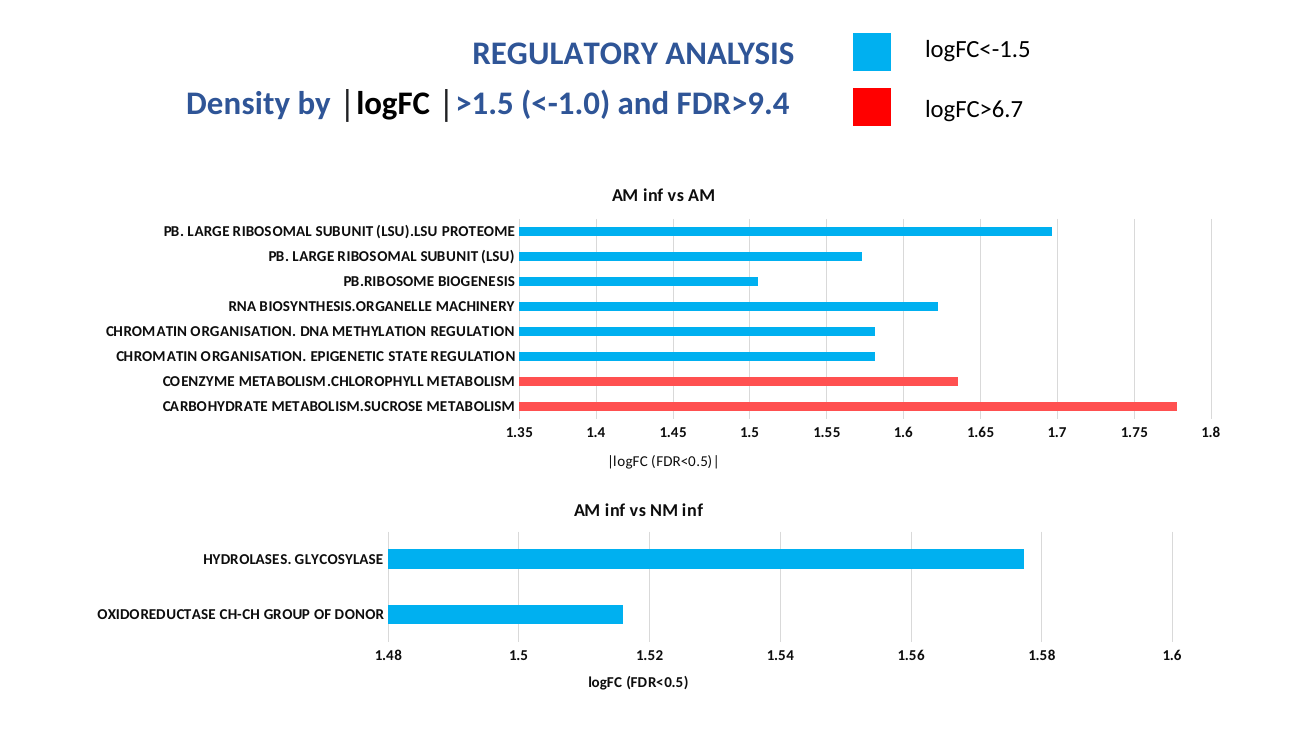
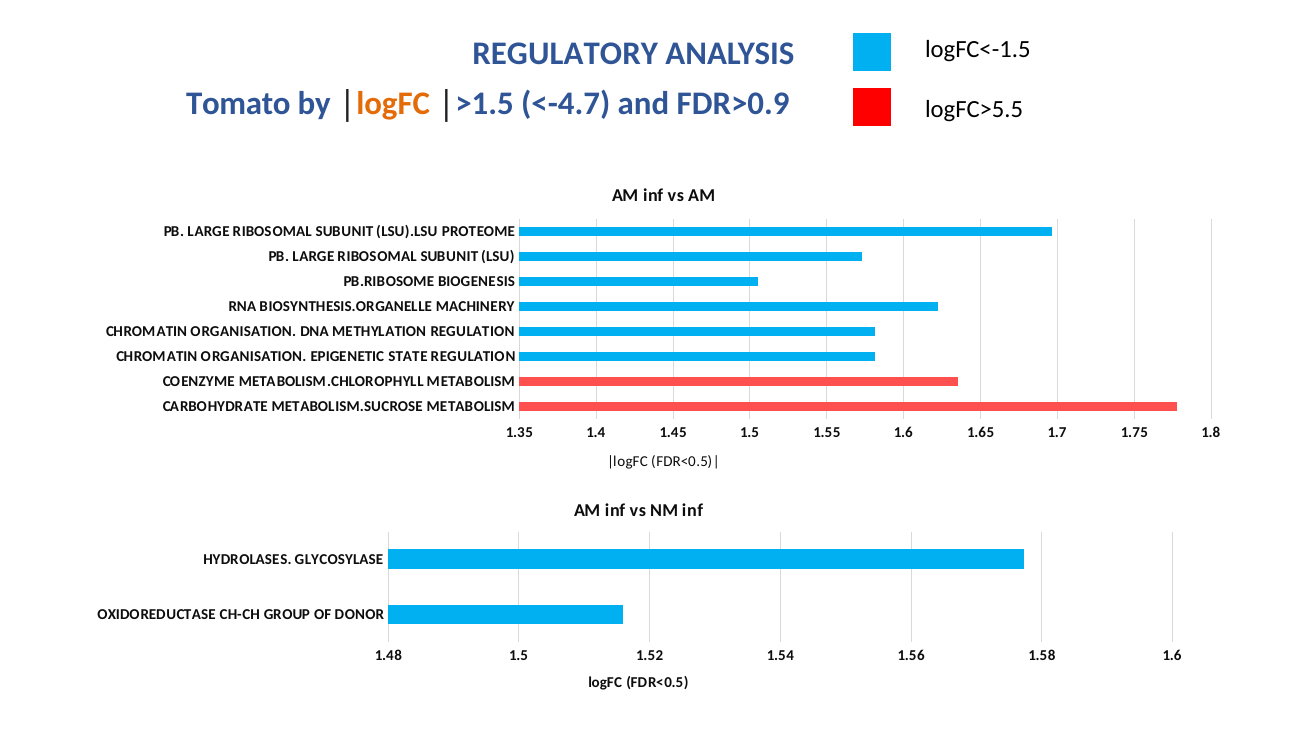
Density: Density -> Tomato
logFC at (393, 104) colour: black -> orange
<-1.0: <-1.0 -> <-4.7
FDR>9.4: FDR>9.4 -> FDR>0.9
logFC>6.7: logFC>6.7 -> logFC>5.5
